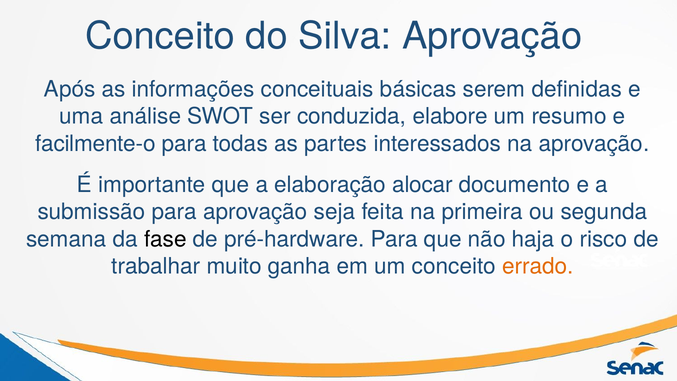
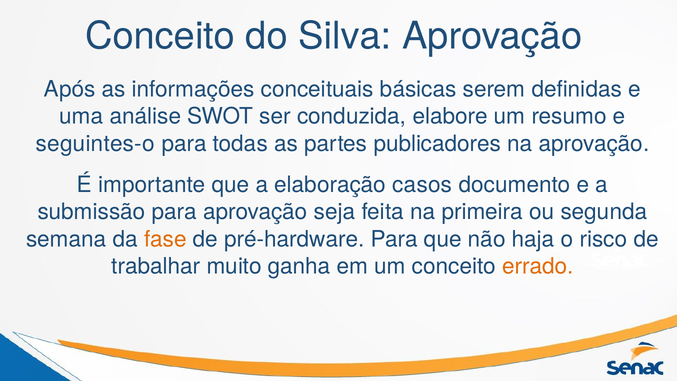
facilmente-o: facilmente-o -> seguintes-o
interessados: interessados -> publicadores
alocar: alocar -> casos
fase colour: black -> orange
